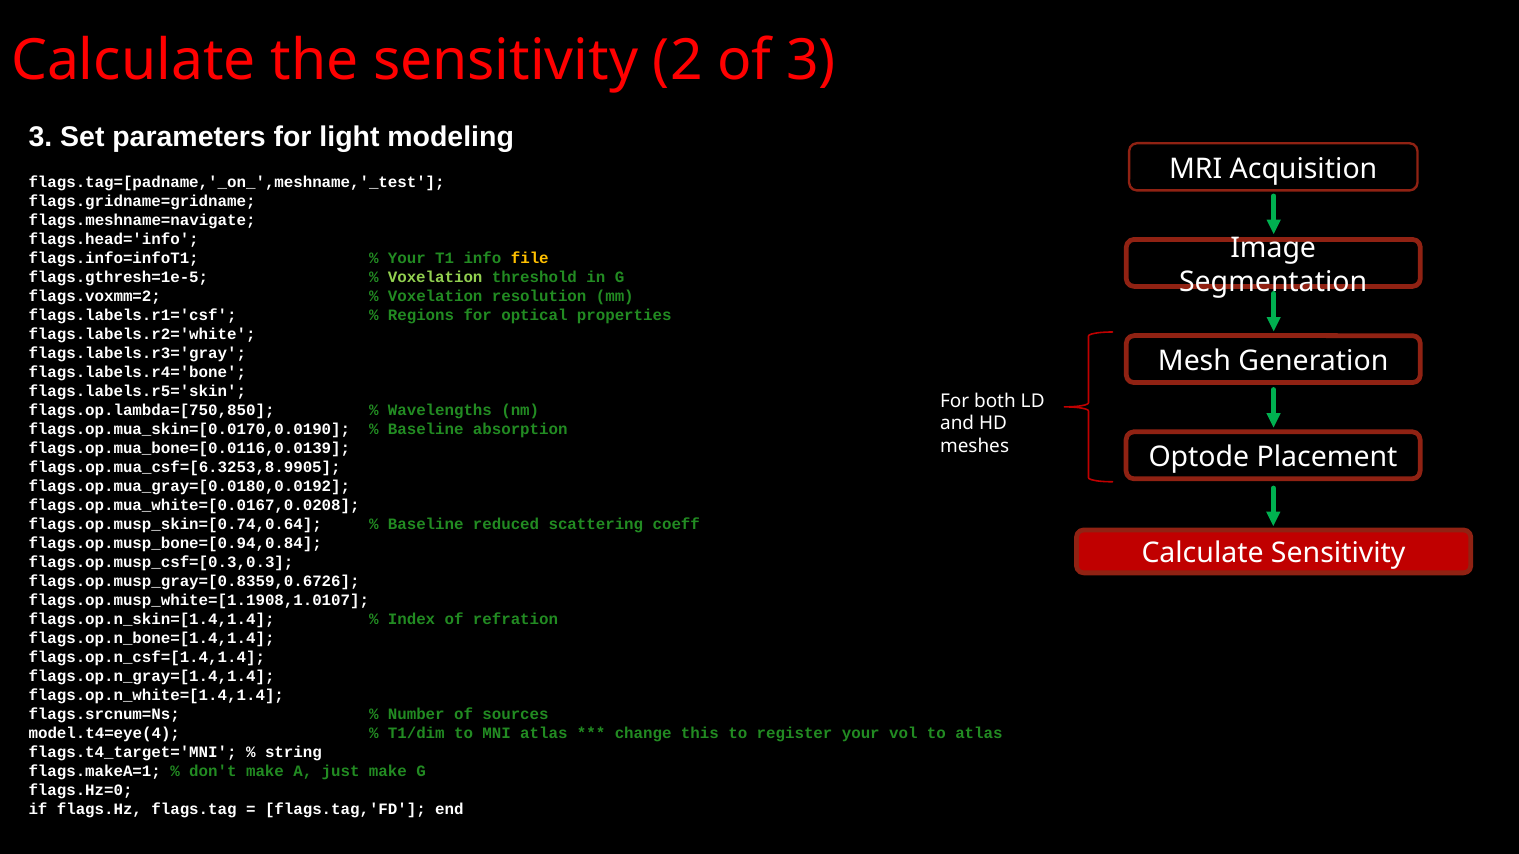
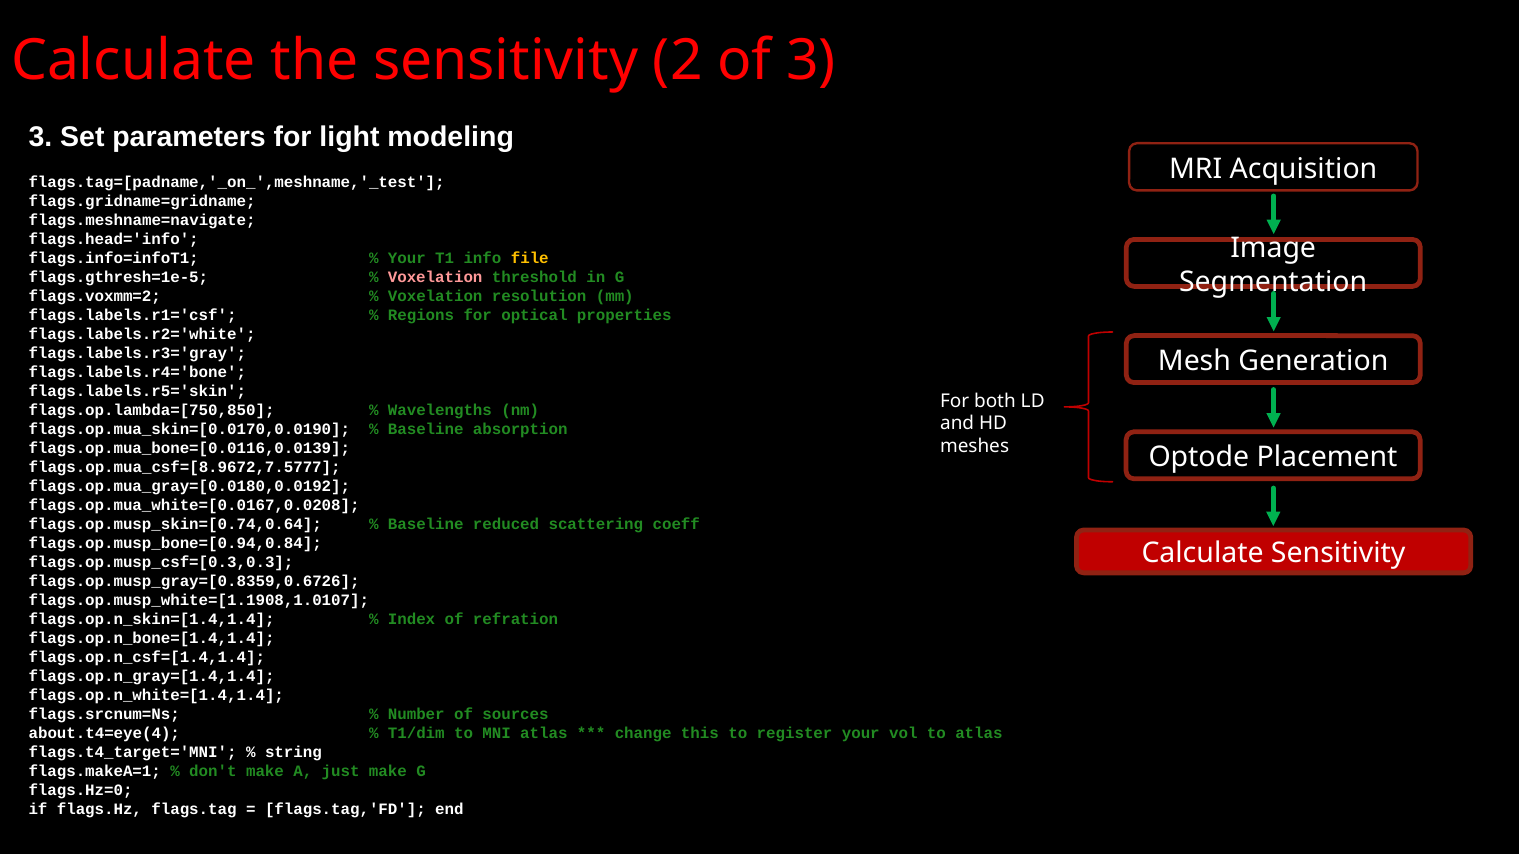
Voxelation at (435, 277) colour: light green -> pink
flags.op.mua_csf=[6.3253,8.9905: flags.op.mua_csf=[6.3253,8.9905 -> flags.op.mua_csf=[8.9672,7.5777
model.t4=eye(4: model.t4=eye(4 -> about.t4=eye(4
